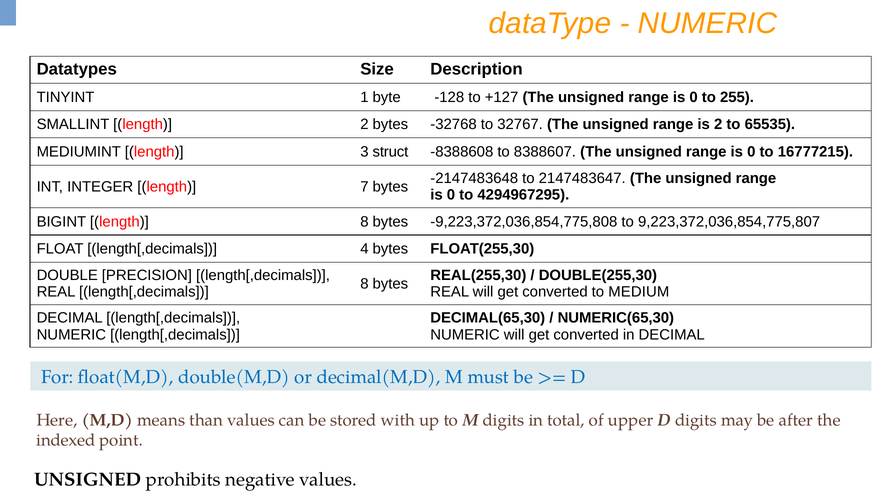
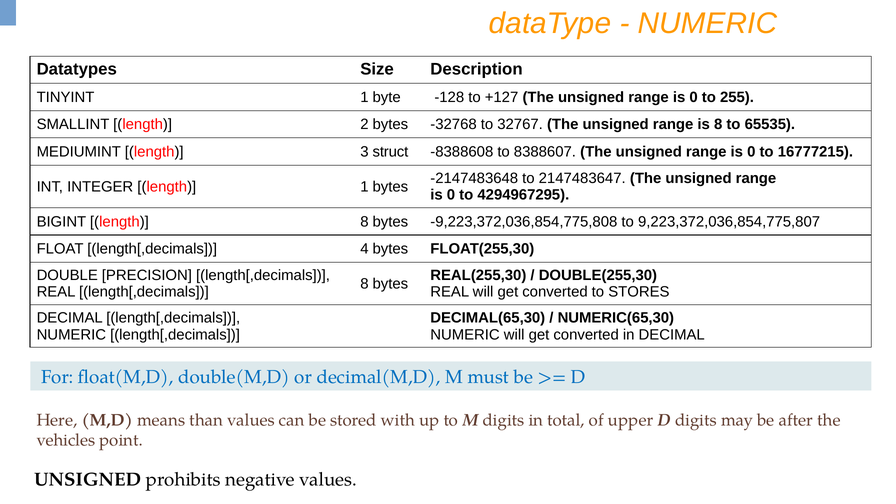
is 2: 2 -> 8
length 7: 7 -> 1
MEDIUM: MEDIUM -> STORES
indexed: indexed -> vehicles
